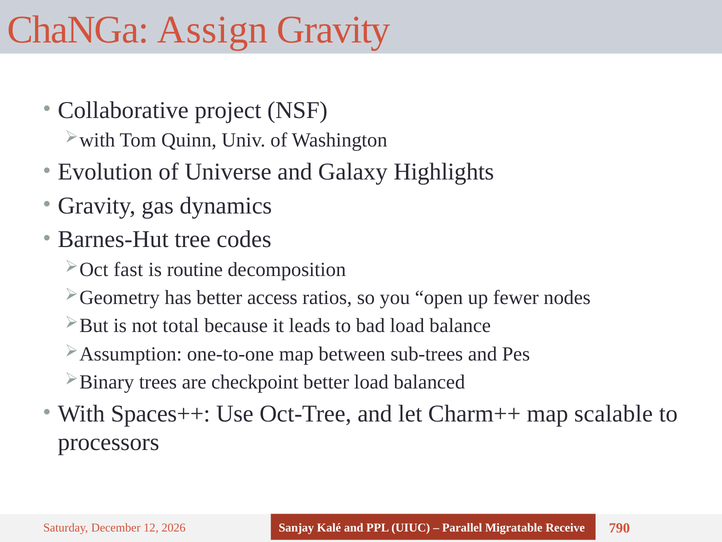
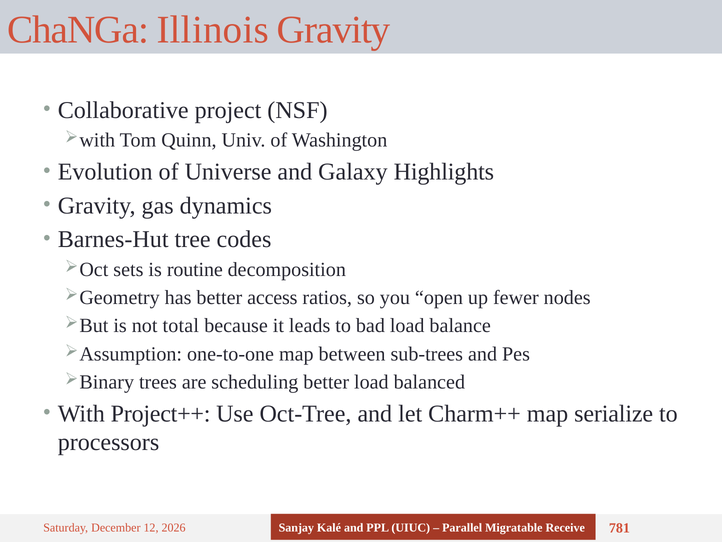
Assign: Assign -> Illinois
fast: fast -> sets
checkpoint: checkpoint -> scheduling
Spaces++: Spaces++ -> Project++
scalable: scalable -> serialize
790: 790 -> 781
